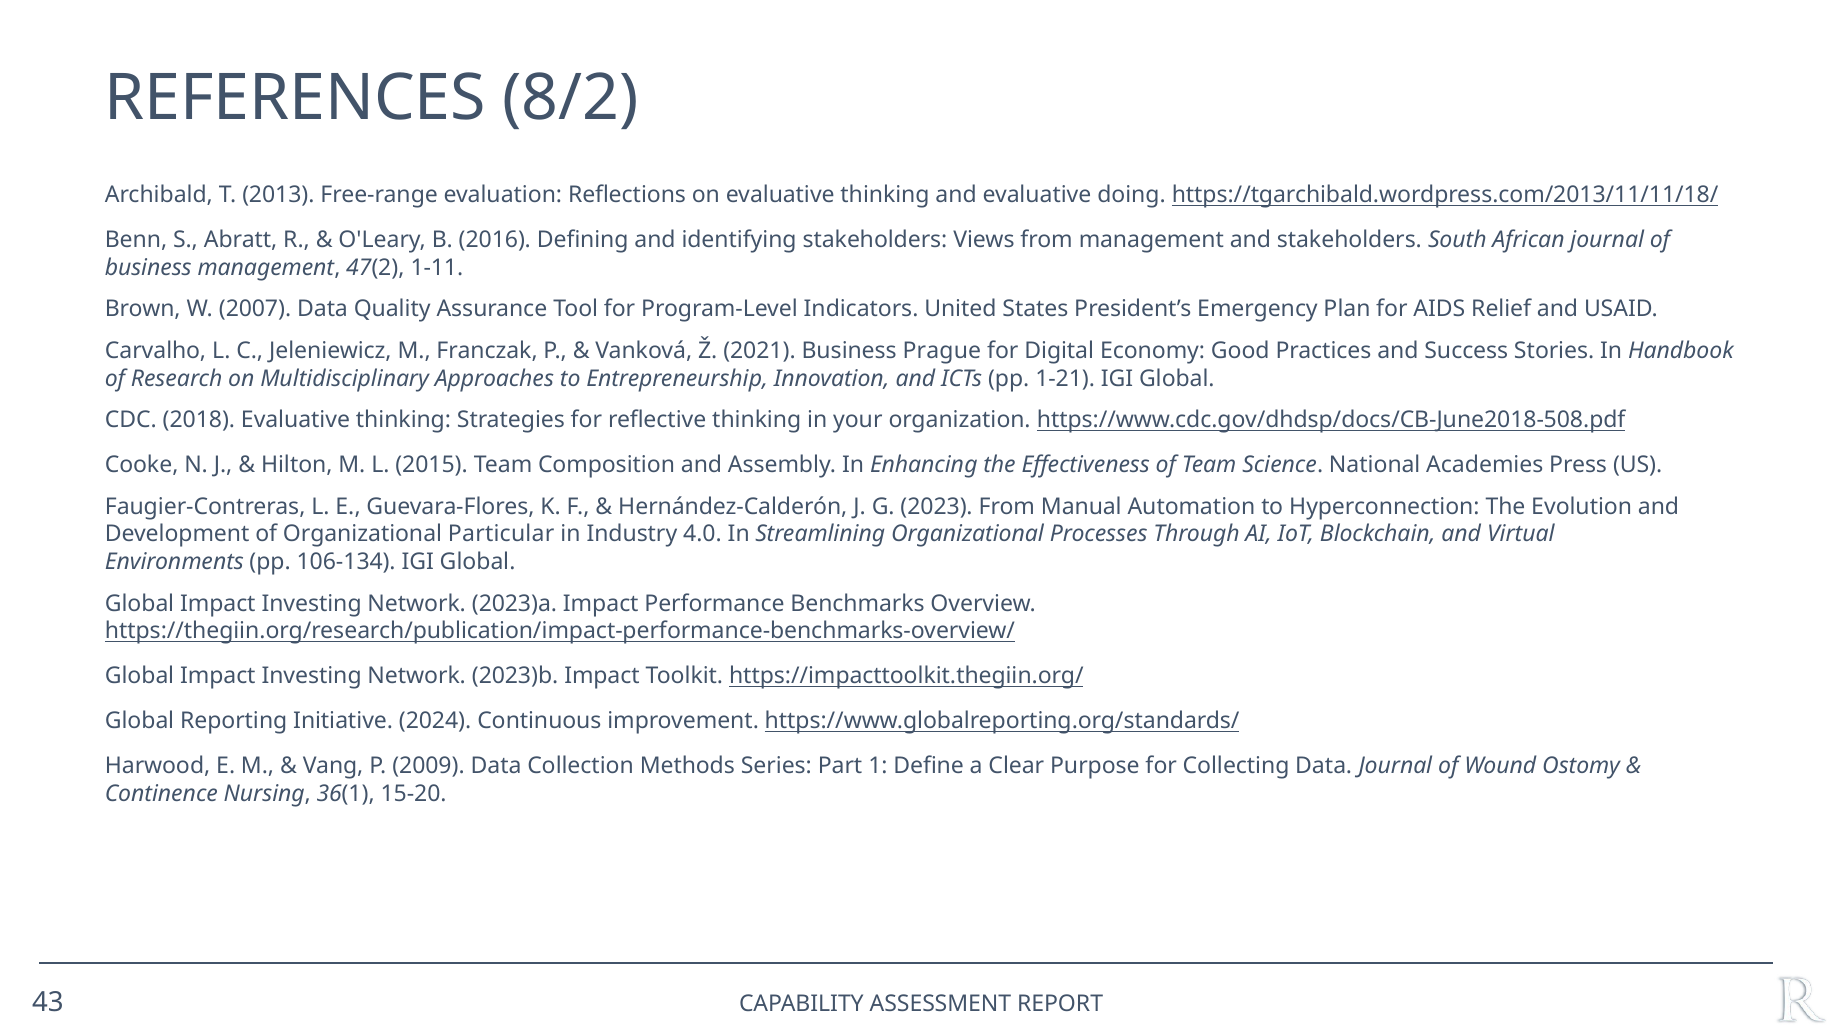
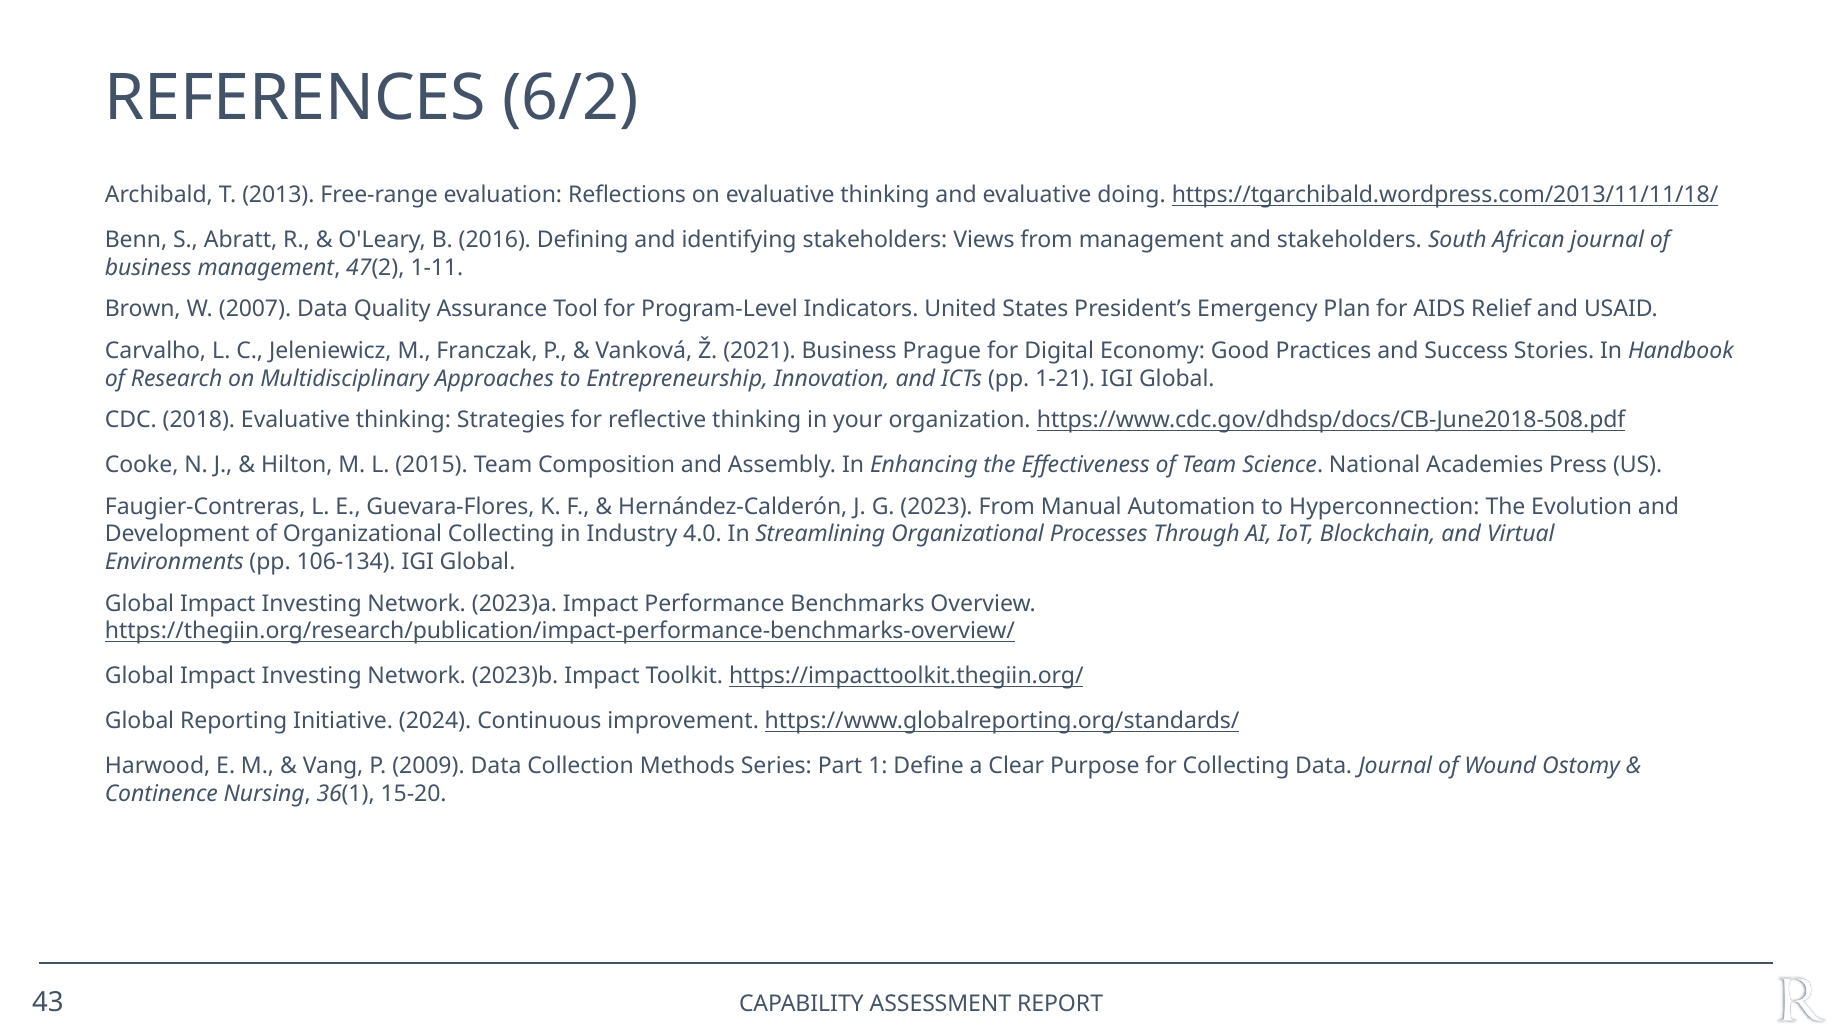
8/2: 8/2 -> 6/2
Organizational Particular: Particular -> Collecting
